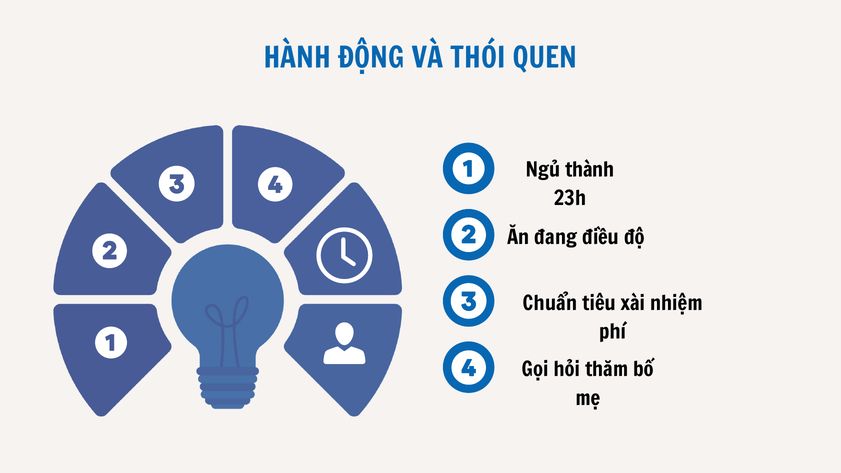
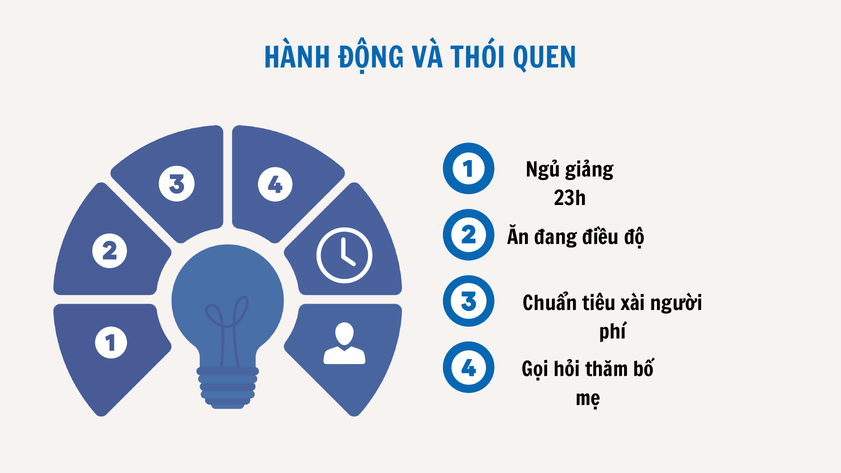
thành: thành -> giảng
nhiệm: nhiệm -> người
